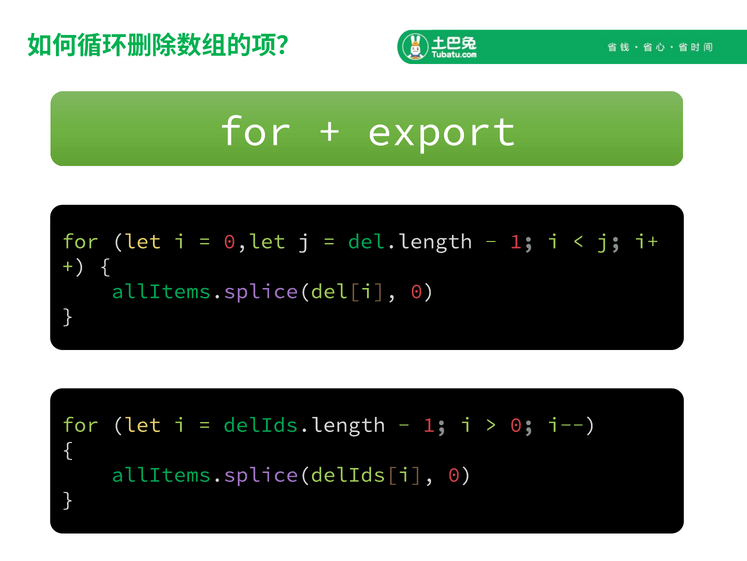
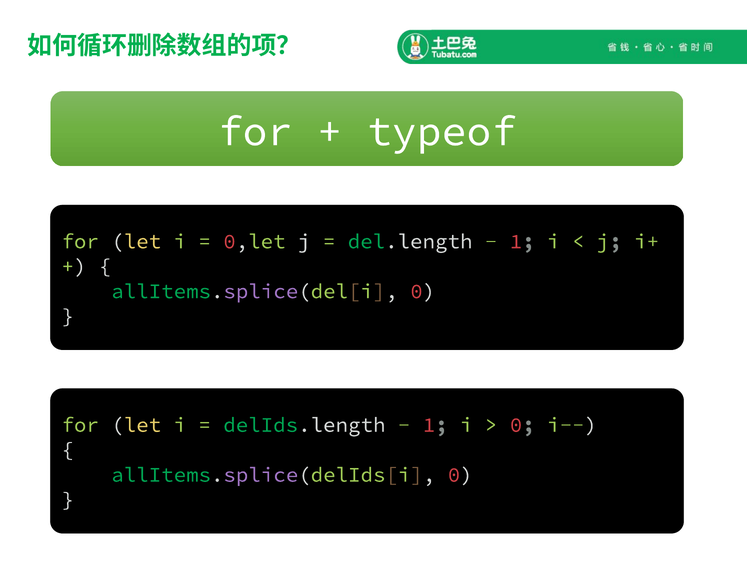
export: export -> typeof
